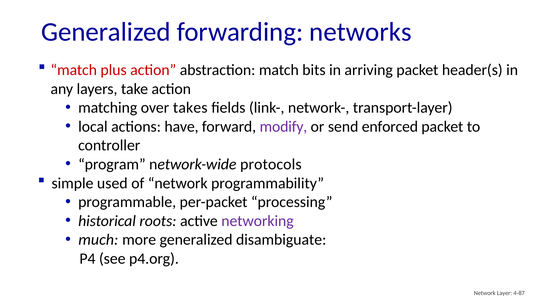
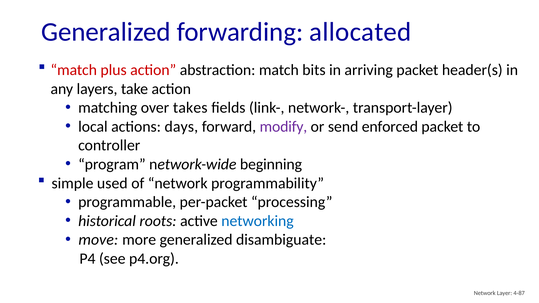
networks: networks -> allocated
have: have -> days
protocols: protocols -> beginning
networking colour: purple -> blue
much: much -> move
